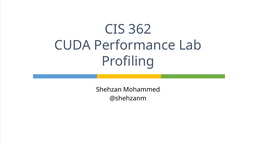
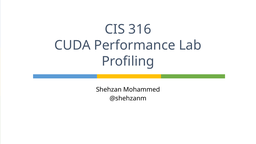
362: 362 -> 316
